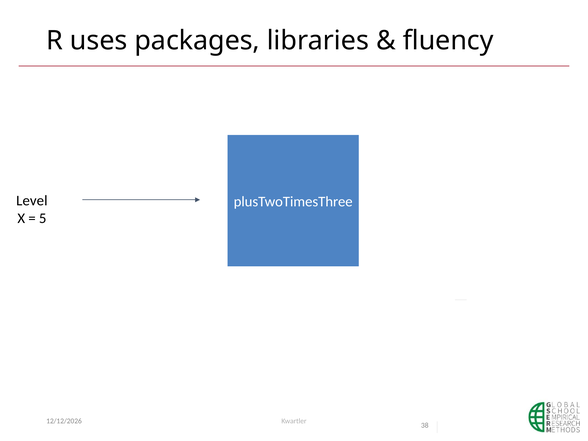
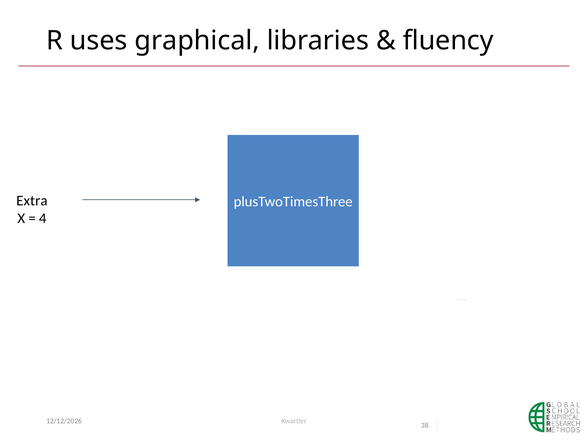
packages: packages -> graphical
Level: Level -> Extra
5: 5 -> 4
